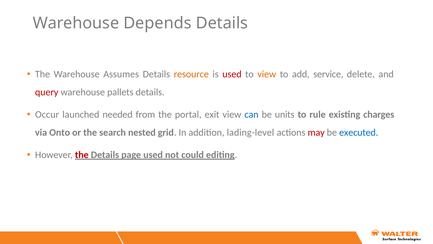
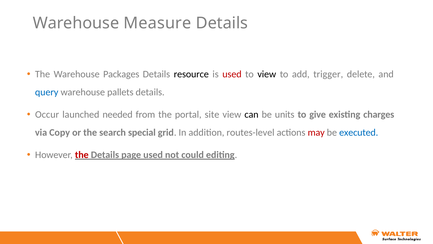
Depends: Depends -> Measure
Assumes: Assumes -> Packages
resource colour: orange -> black
view at (267, 74) colour: orange -> black
service: service -> trigger
query colour: red -> blue
exit: exit -> site
can colour: blue -> black
rule: rule -> give
Onto: Onto -> Copy
nested: nested -> special
lading-level: lading-level -> routes-level
